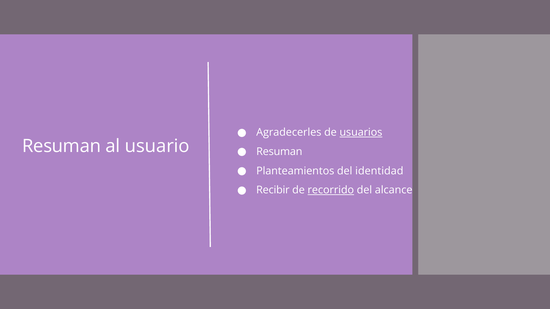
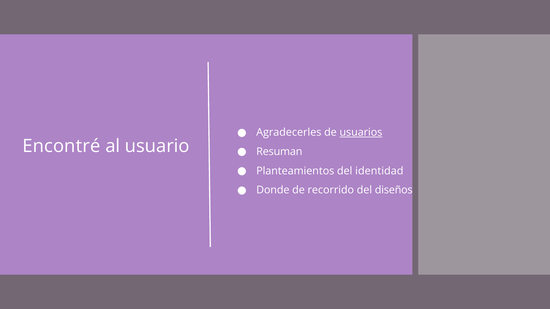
Resuman at (62, 146): Resuman -> Encontré
Recibir: Recibir -> Donde
recorrido underline: present -> none
alcance: alcance -> diseños
